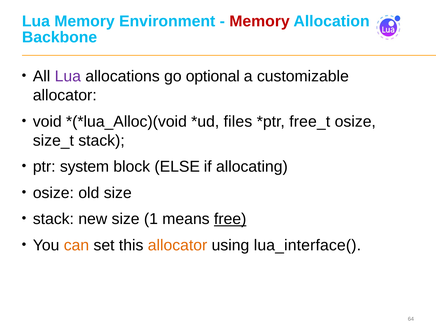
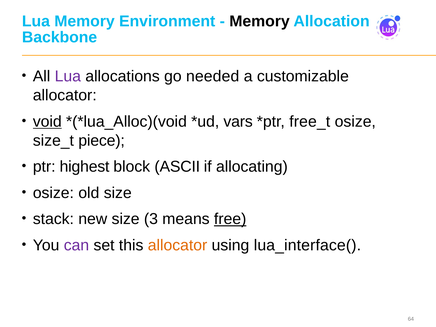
Memory at (260, 21) colour: red -> black
optional: optional -> needed
void underline: none -> present
files: files -> vars
size_t stack: stack -> piece
system: system -> highest
ELSE: ELSE -> ASCII
1: 1 -> 3
can colour: orange -> purple
